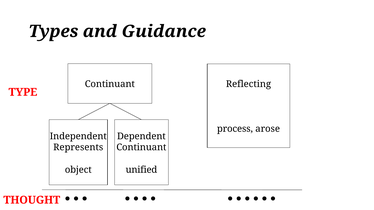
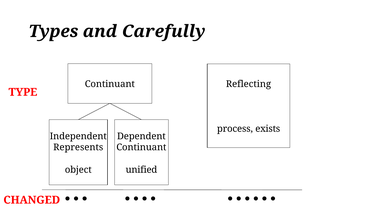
Guidance: Guidance -> Carefully
arose: arose -> exists
THOUGHT: THOUGHT -> CHANGED
